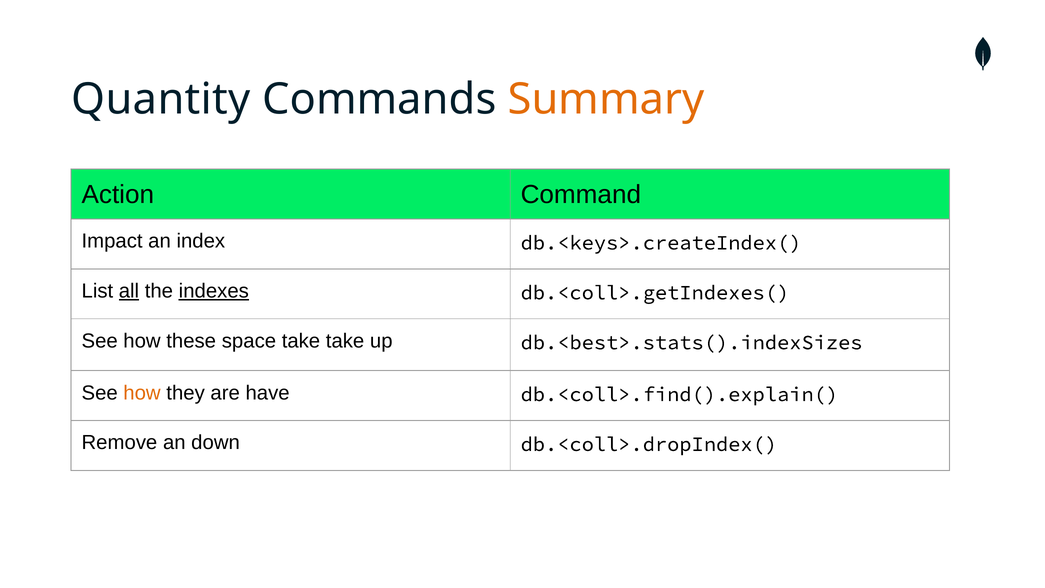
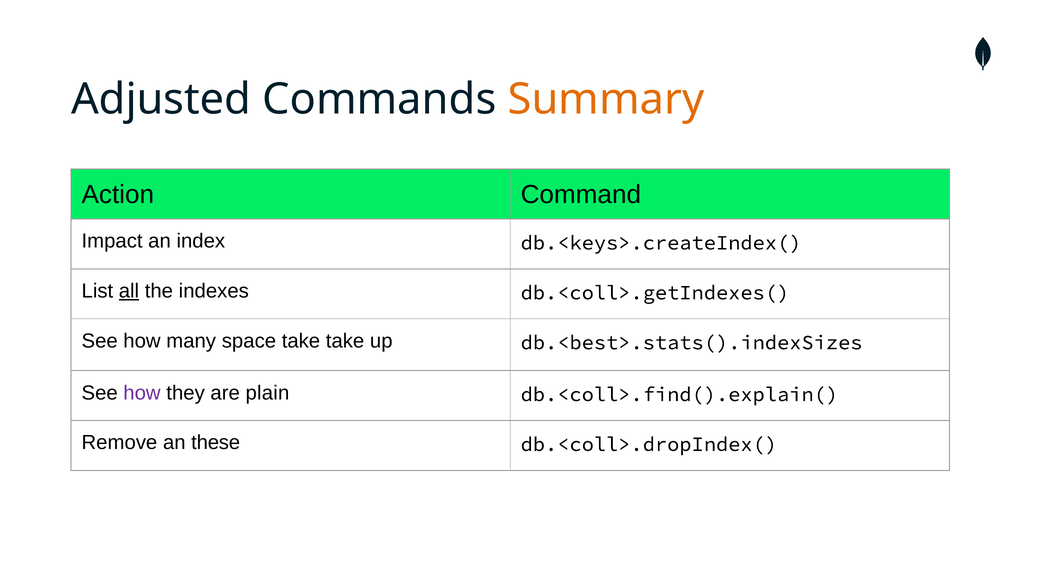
Quantity: Quantity -> Adjusted
indexes underline: present -> none
these: these -> many
how at (142, 393) colour: orange -> purple
have: have -> plain
down: down -> these
